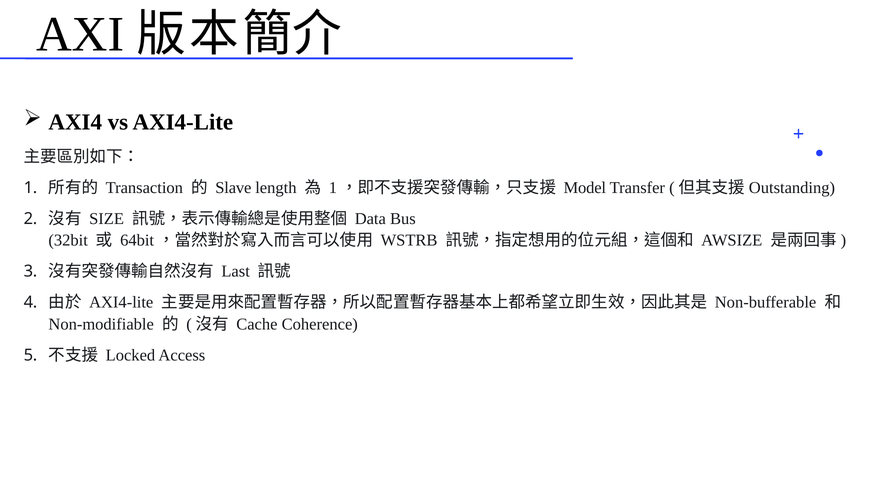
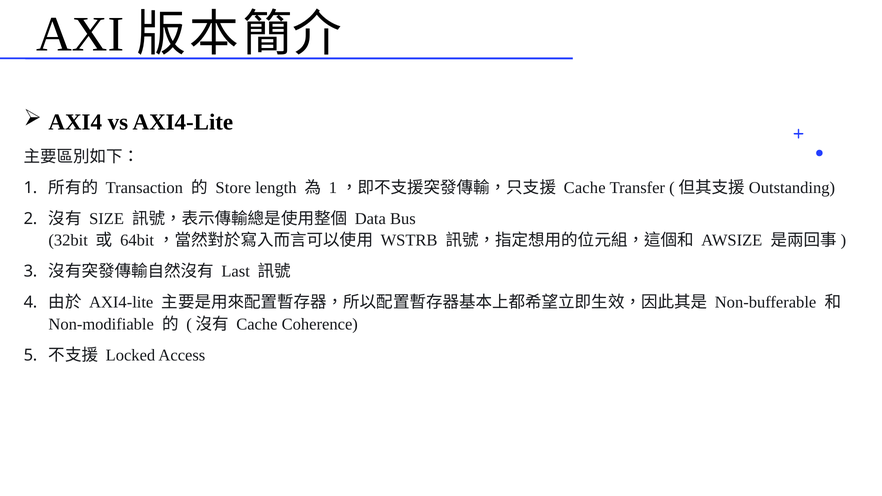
Slave: Slave -> Store
Model at (585, 188): Model -> Cache
